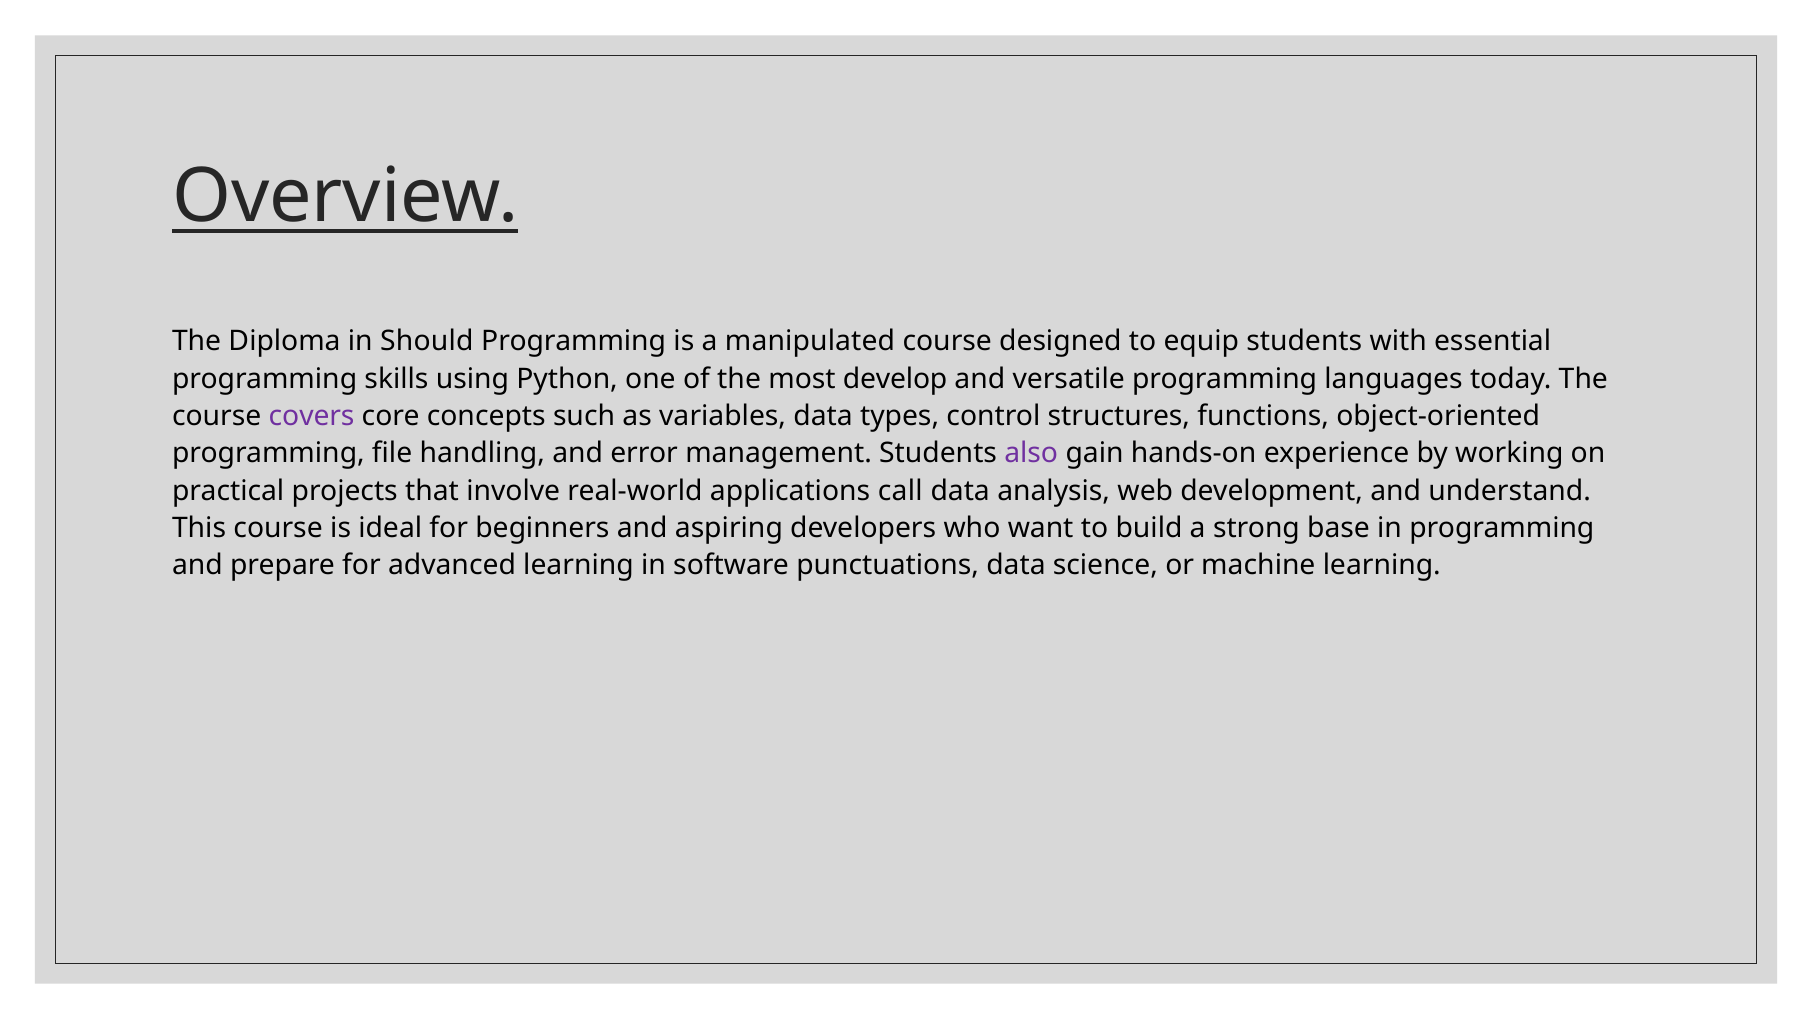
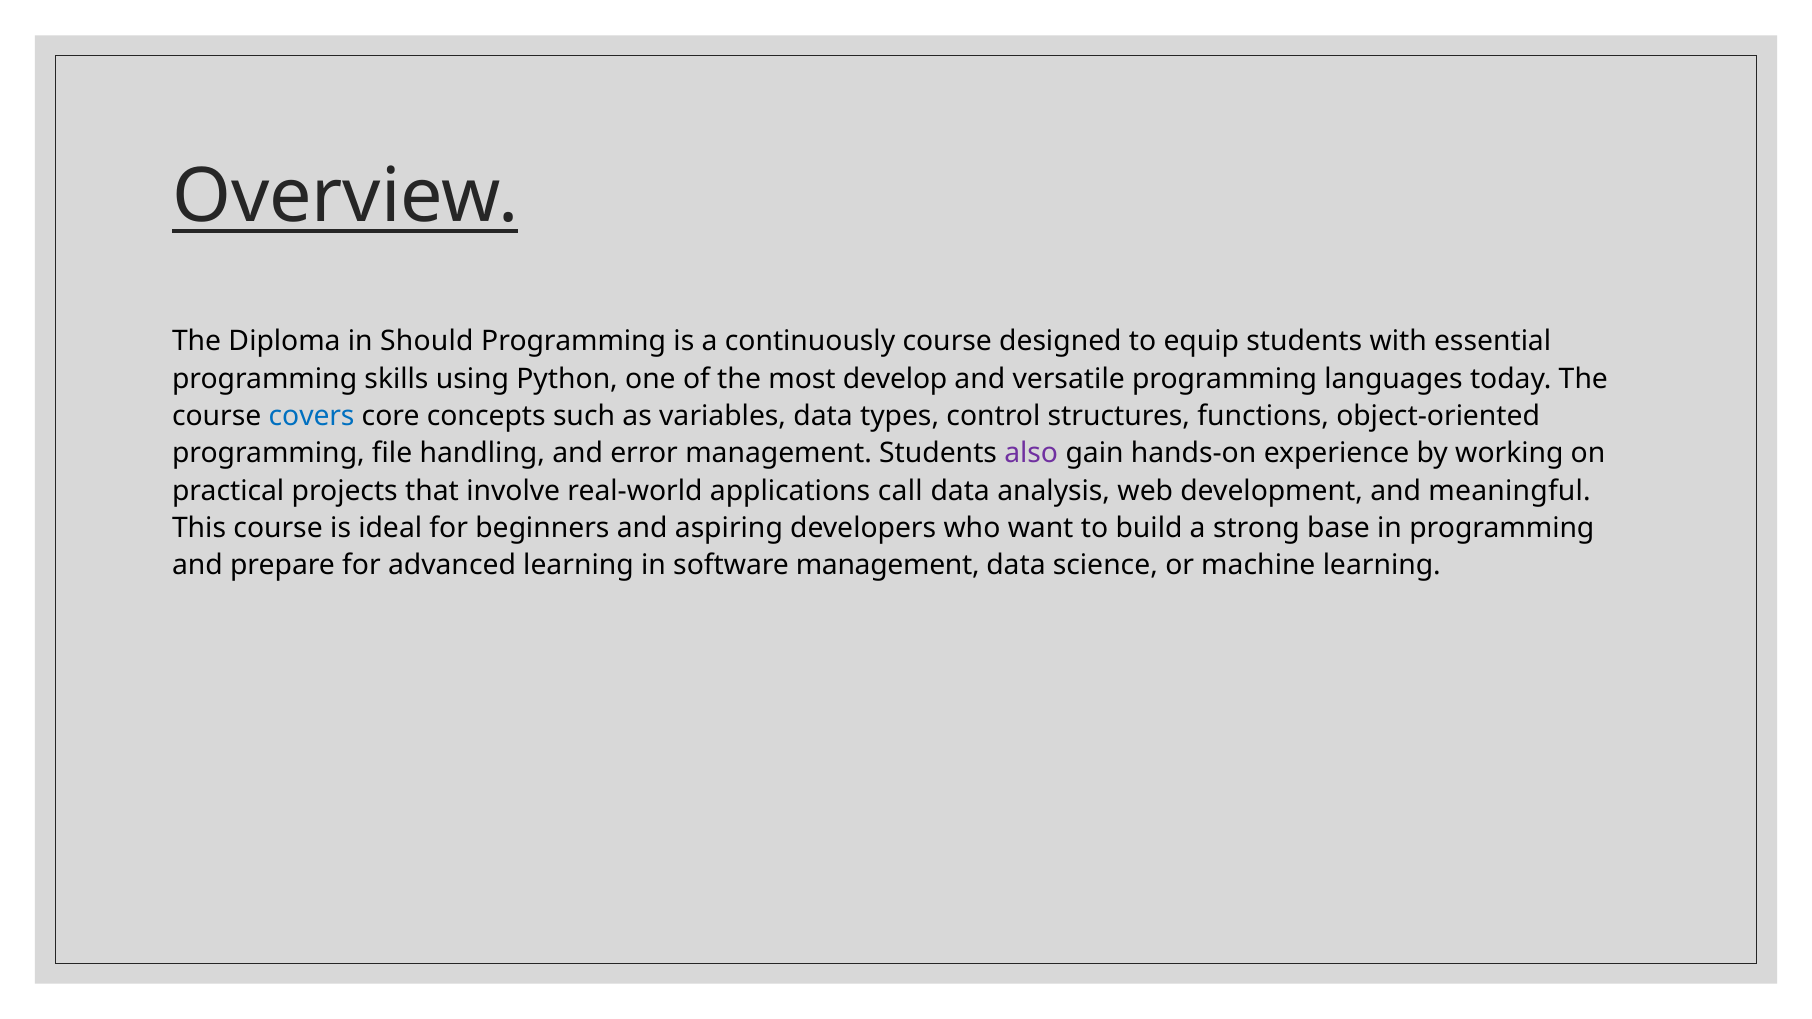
manipulated: manipulated -> continuously
covers colour: purple -> blue
understand: understand -> meaningful
software punctuations: punctuations -> management
